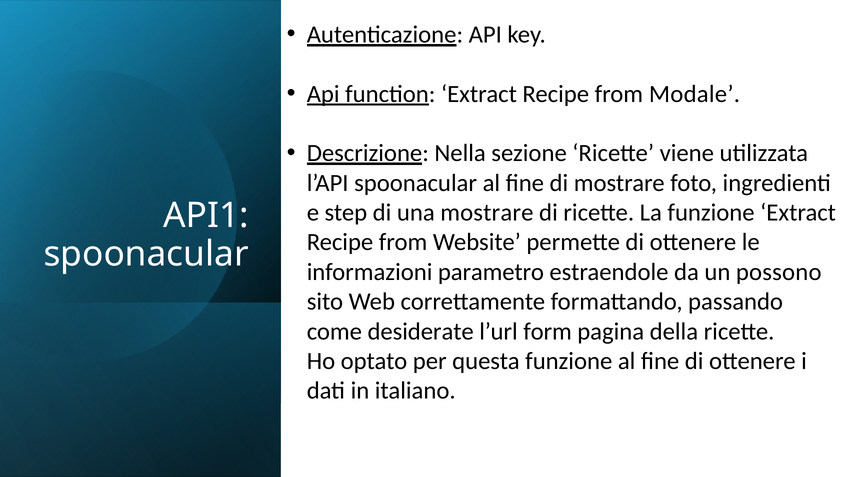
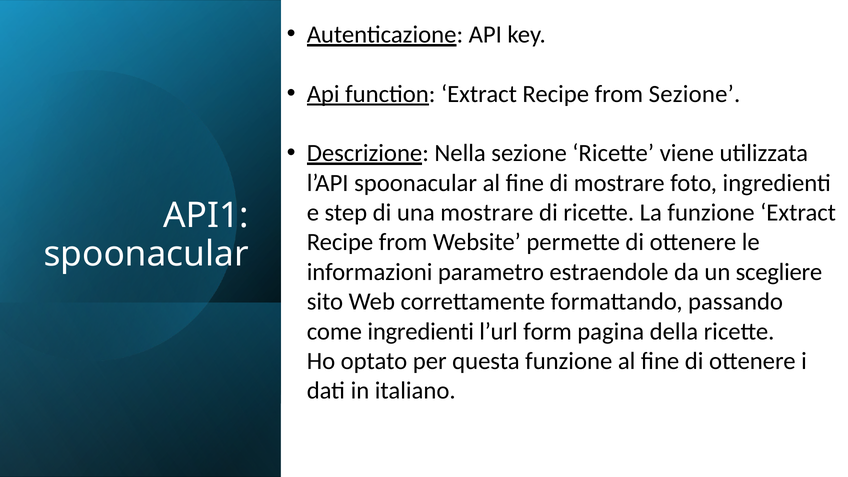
from Modale: Modale -> Sezione
possono: possono -> scegliere
come desiderate: desiderate -> ingredienti
